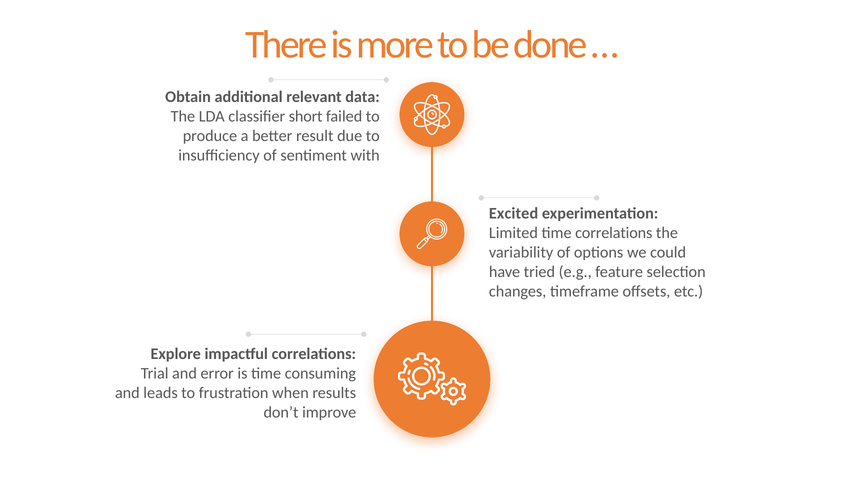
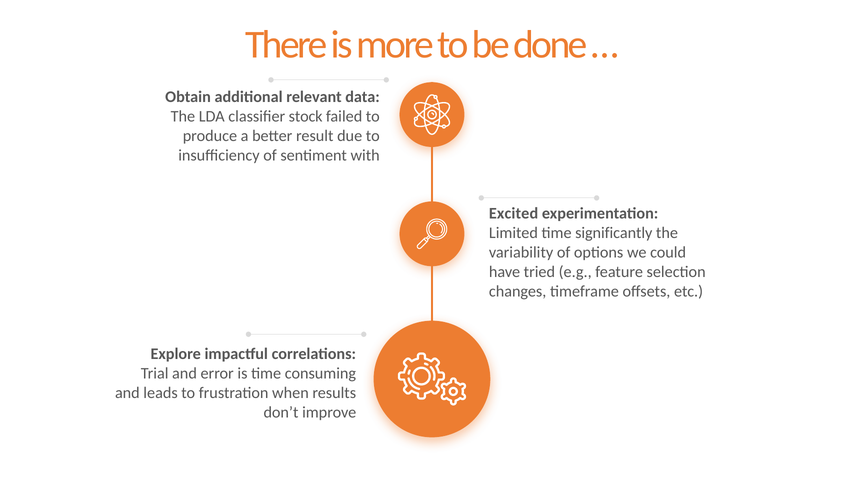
short: short -> stock
time correlations: correlations -> significantly
